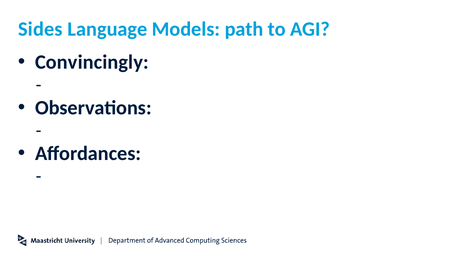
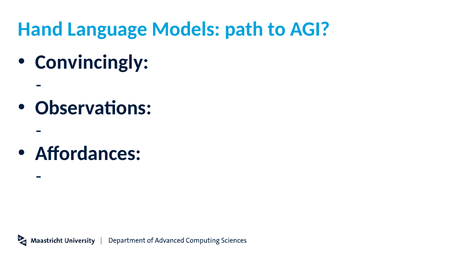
Sides: Sides -> Hand
